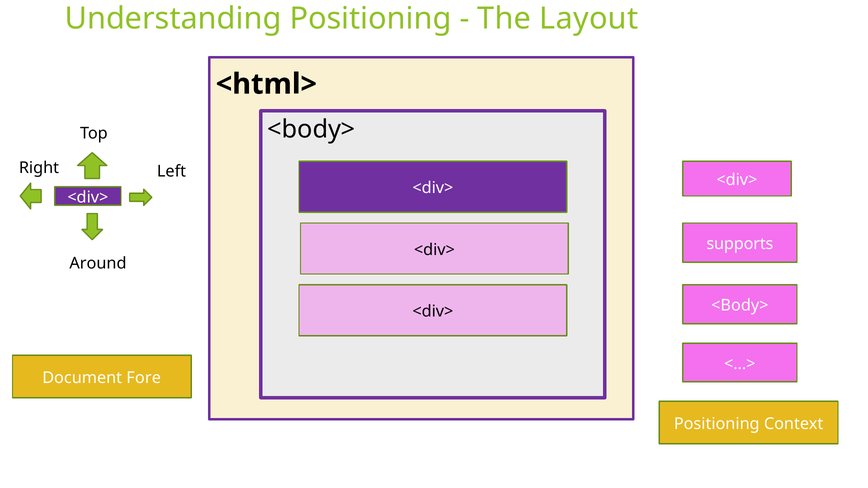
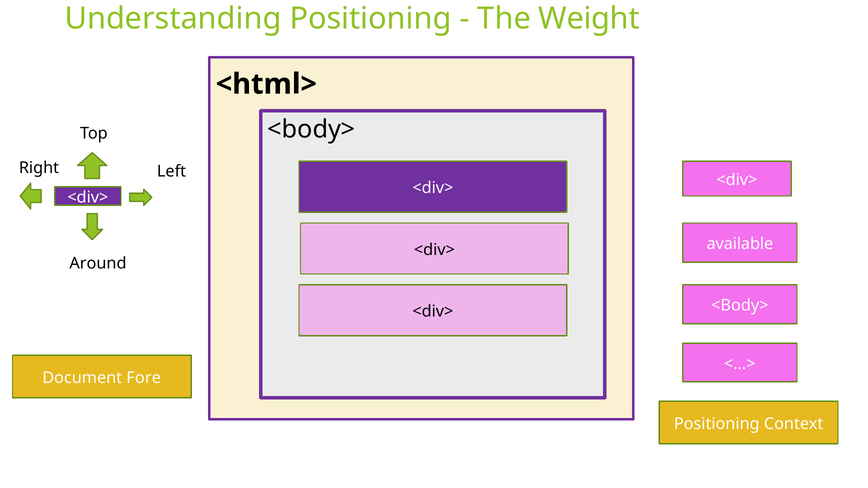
Layout: Layout -> Weight
supports: supports -> available
